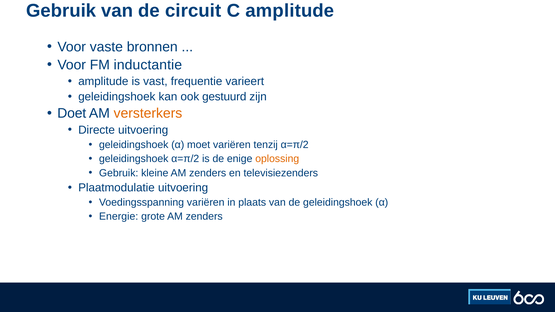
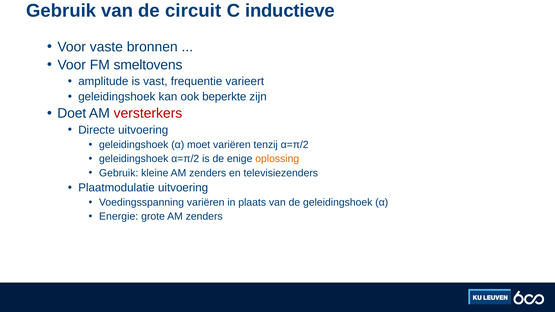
C amplitude: amplitude -> inductieve
inductantie: inductantie -> smeltovens
gestuurd: gestuurd -> beperkte
versterkers colour: orange -> red
